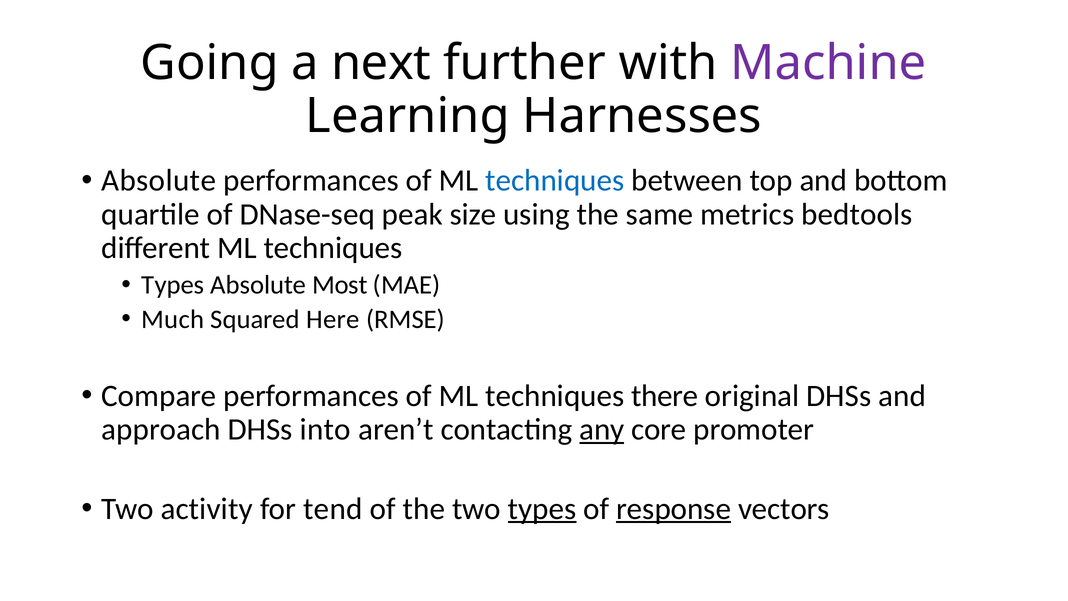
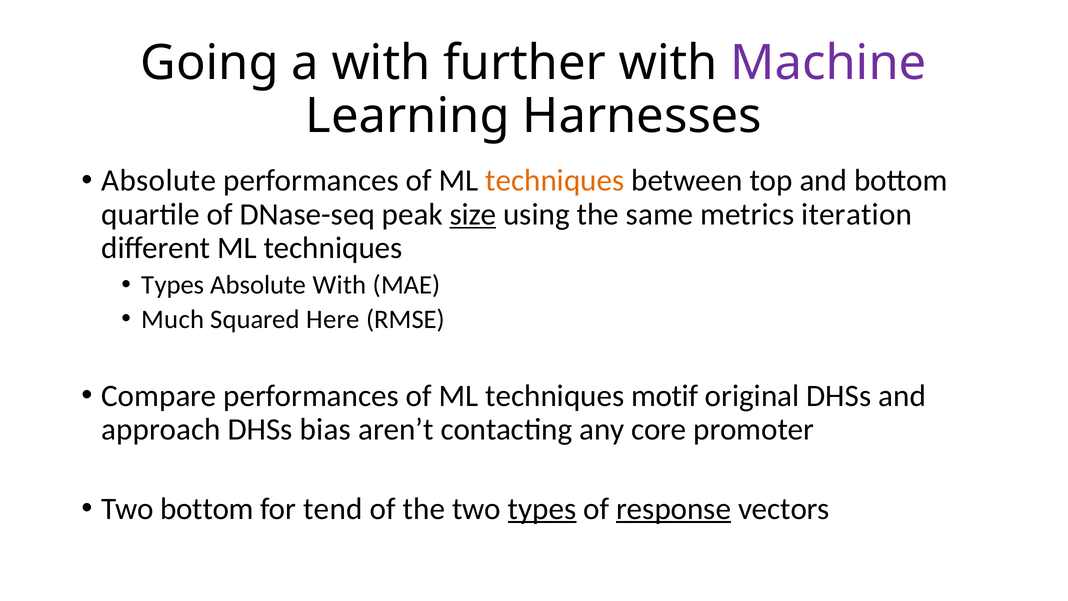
a next: next -> with
techniques at (555, 181) colour: blue -> orange
size underline: none -> present
bedtools: bedtools -> iteration
Absolute Most: Most -> With
there: there -> motif
into: into -> bias
any underline: present -> none
Two activity: activity -> bottom
